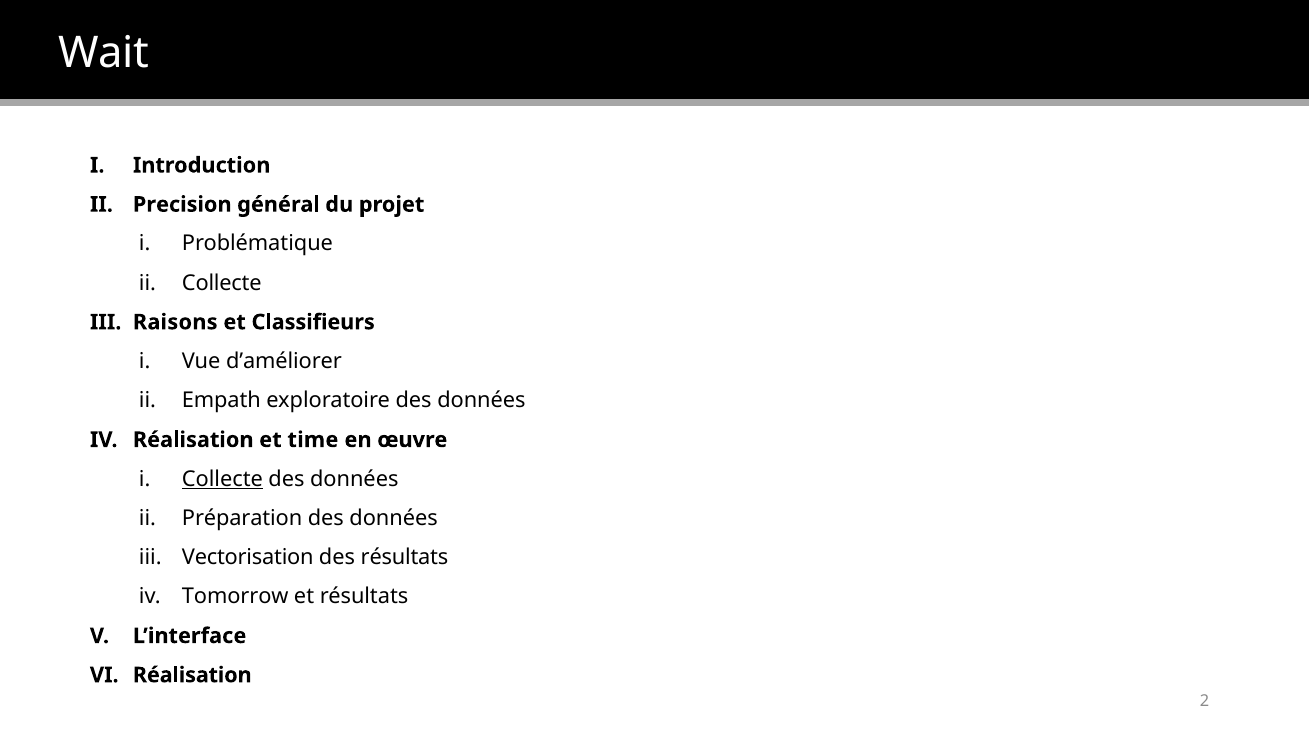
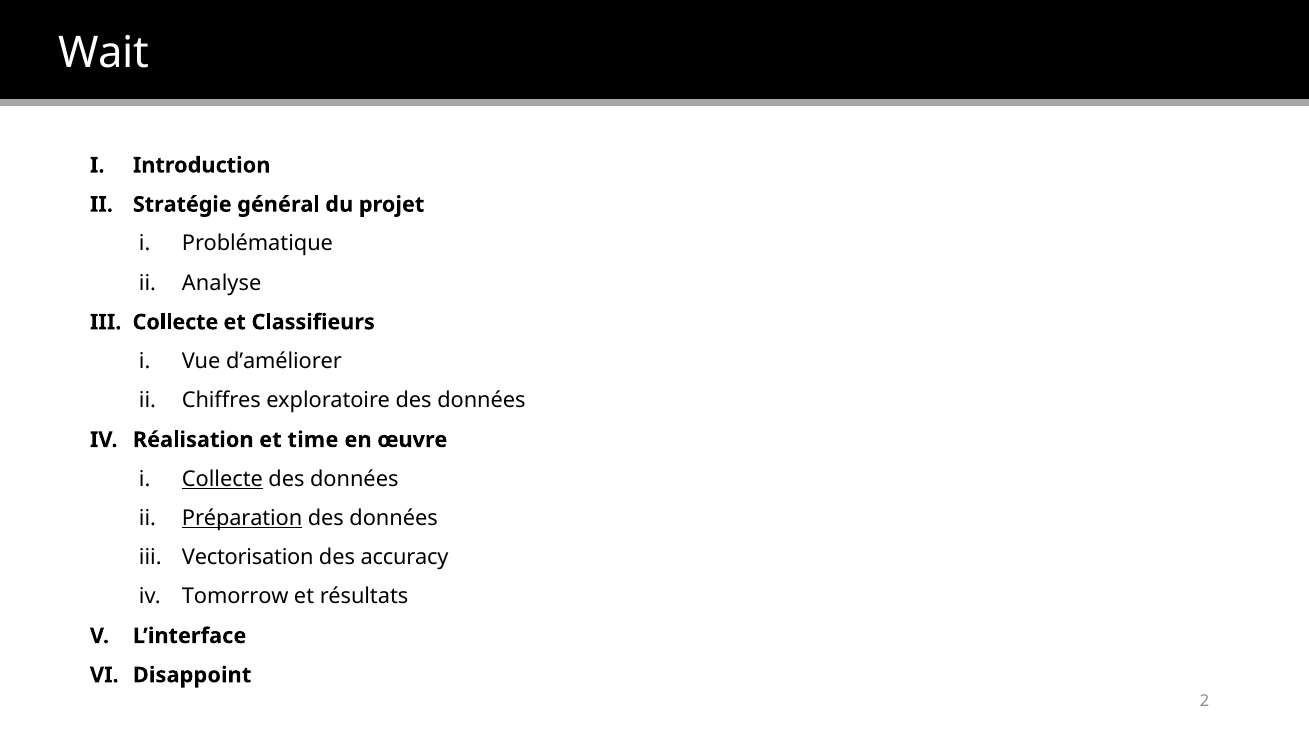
Precision: Precision -> Stratégie
Collecte at (222, 283): Collecte -> Analyse
Raisons at (175, 322): Raisons -> Collecte
Empath: Empath -> Chiffres
Préparation underline: none -> present
des résultats: résultats -> accuracy
Réalisation at (192, 675): Réalisation -> Disappoint
